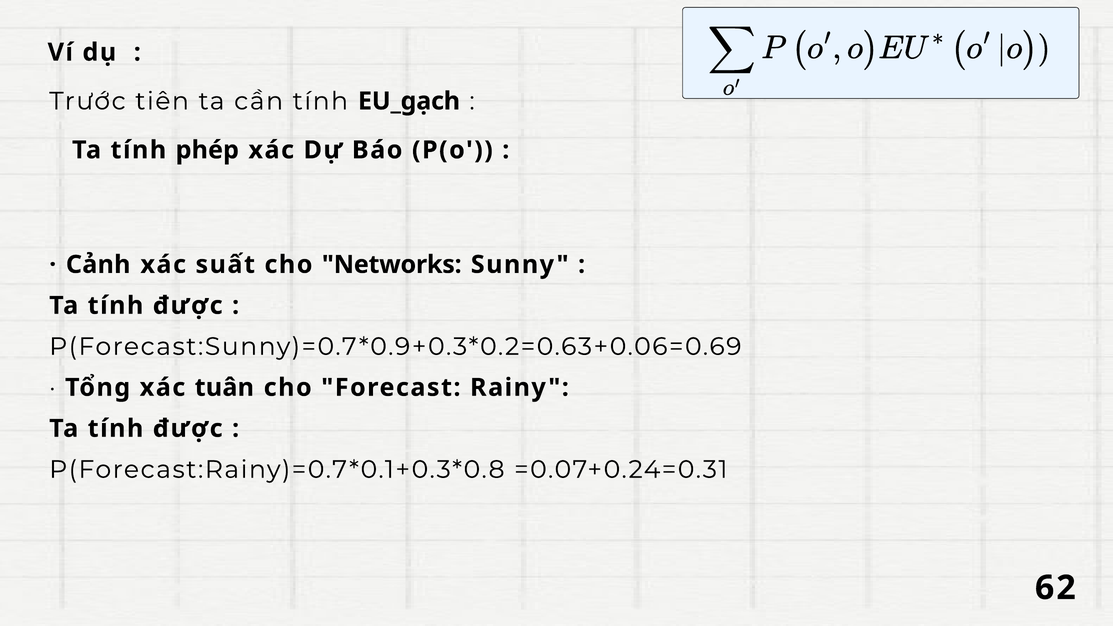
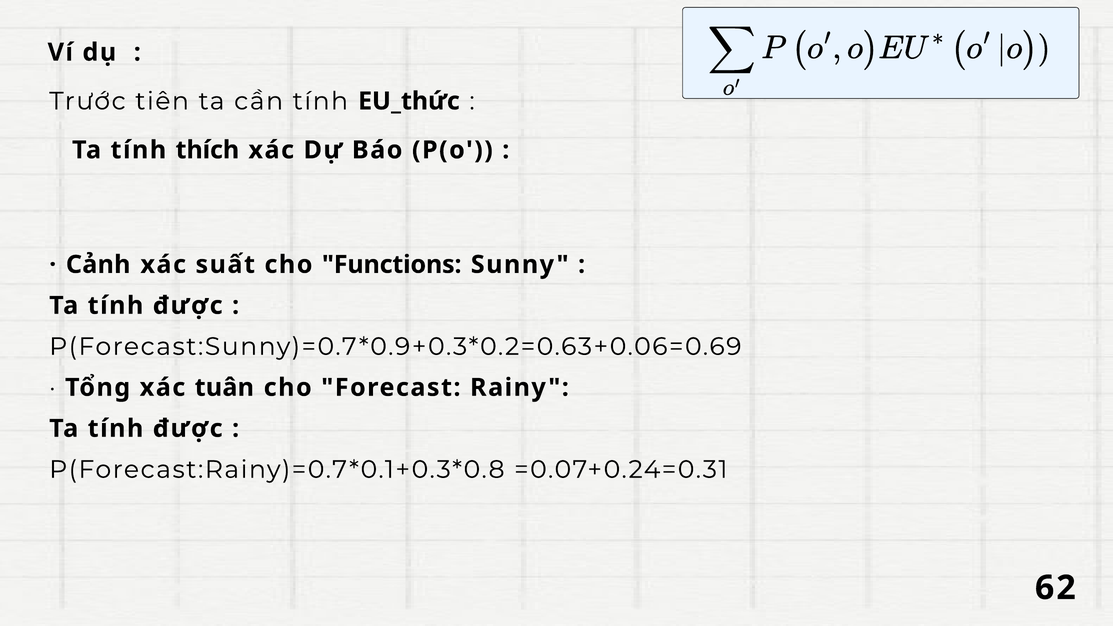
EU_gạch: EU_gạch -> EU_thức
phép: phép -> thích
Networks: Networks -> Functions
